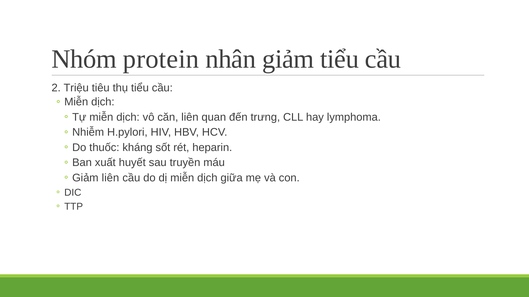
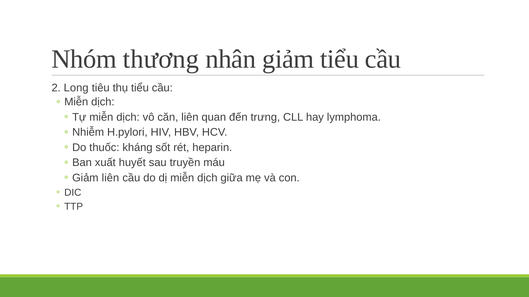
protein: protein -> thương
Triệu: Triệu -> Long
